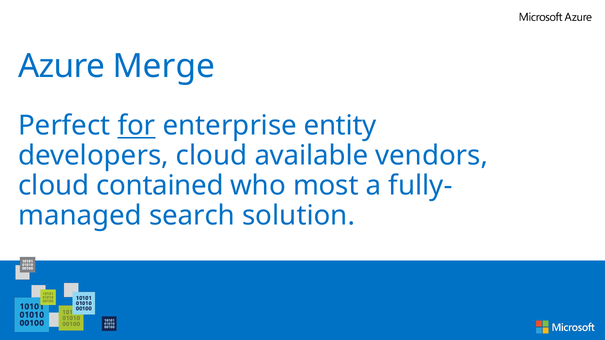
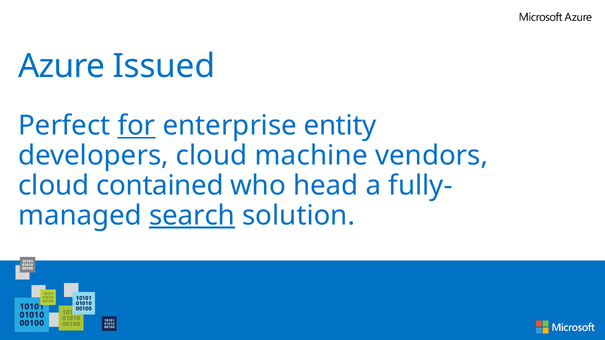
Merge: Merge -> Issued
available: available -> machine
most: most -> head
search underline: none -> present
